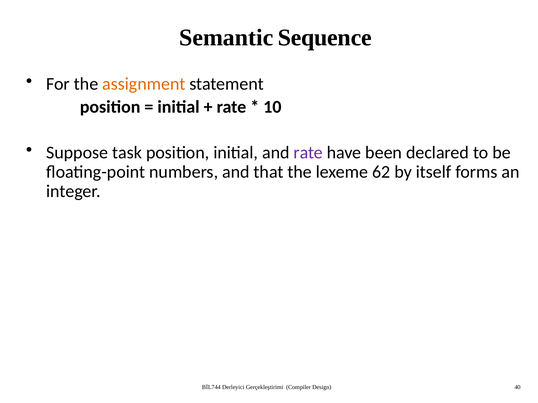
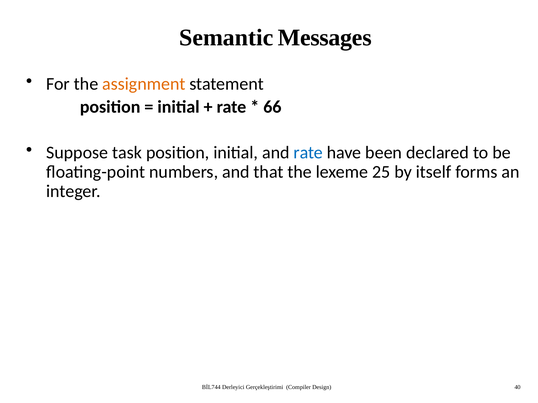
Sequence: Sequence -> Messages
10: 10 -> 66
rate at (308, 153) colour: purple -> blue
62: 62 -> 25
